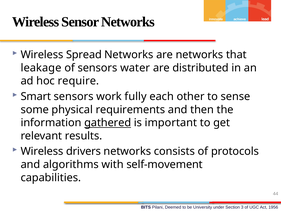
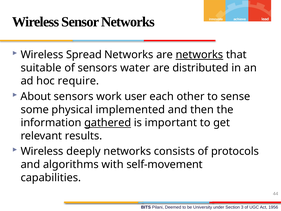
networks at (199, 55) underline: none -> present
leakage: leakage -> suitable
Smart: Smart -> About
fully: fully -> user
requirements: requirements -> implemented
drivers: drivers -> deeply
